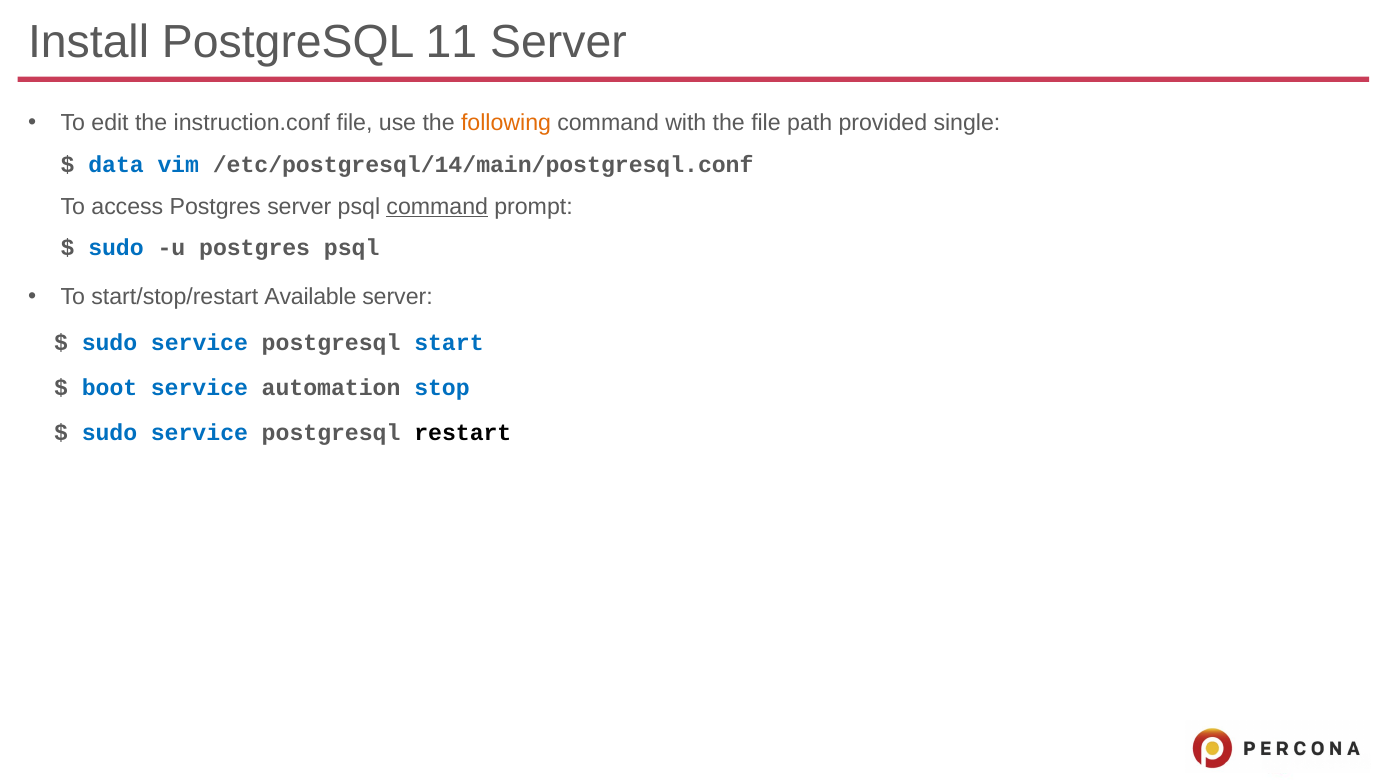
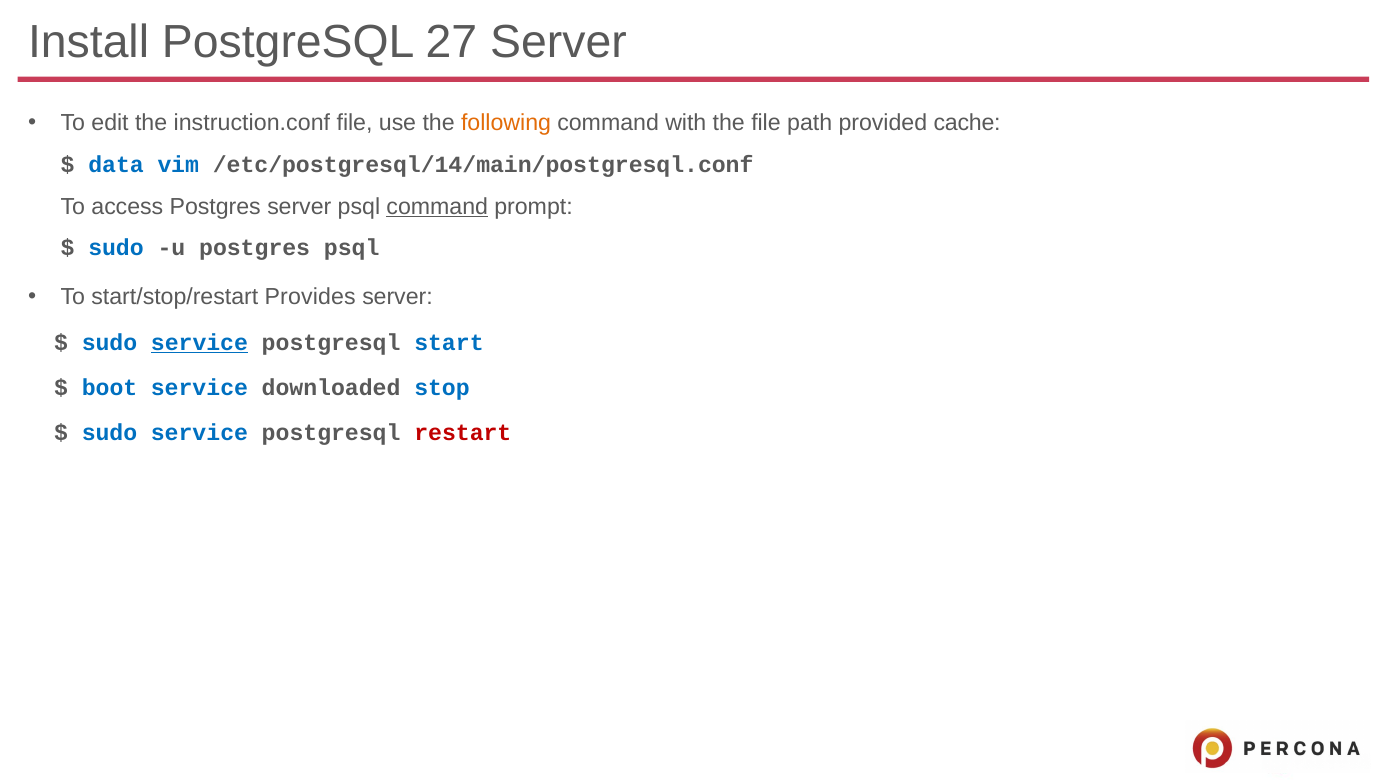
11: 11 -> 27
single: single -> cache
Available: Available -> Provides
service at (199, 342) underline: none -> present
automation: automation -> downloaded
restart colour: black -> red
